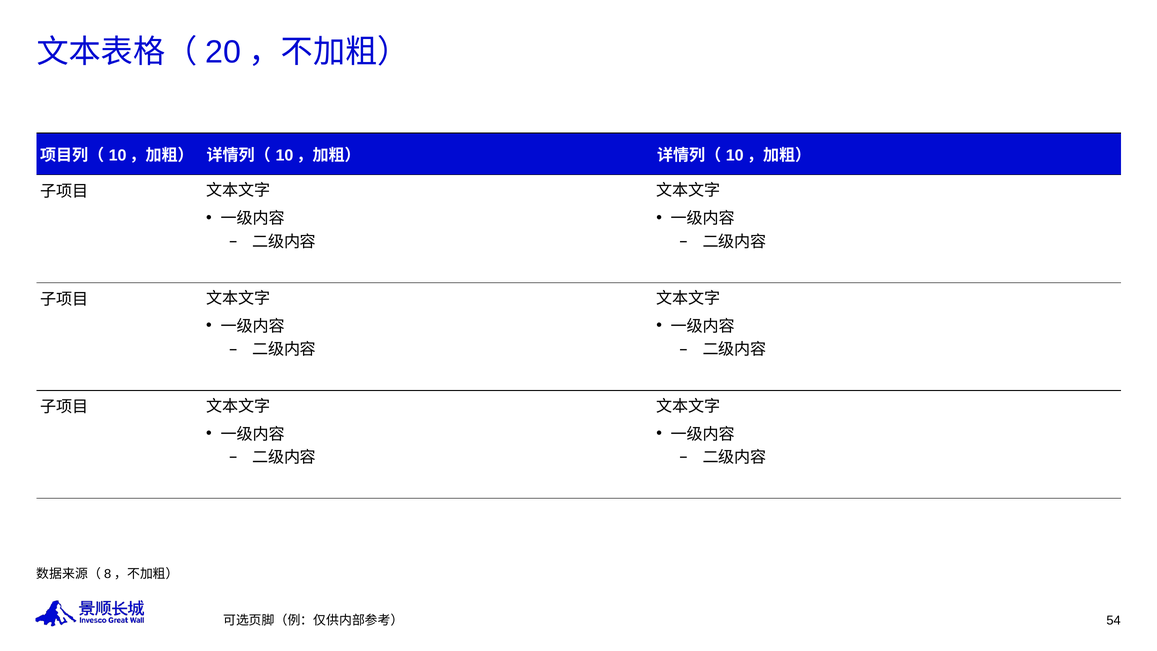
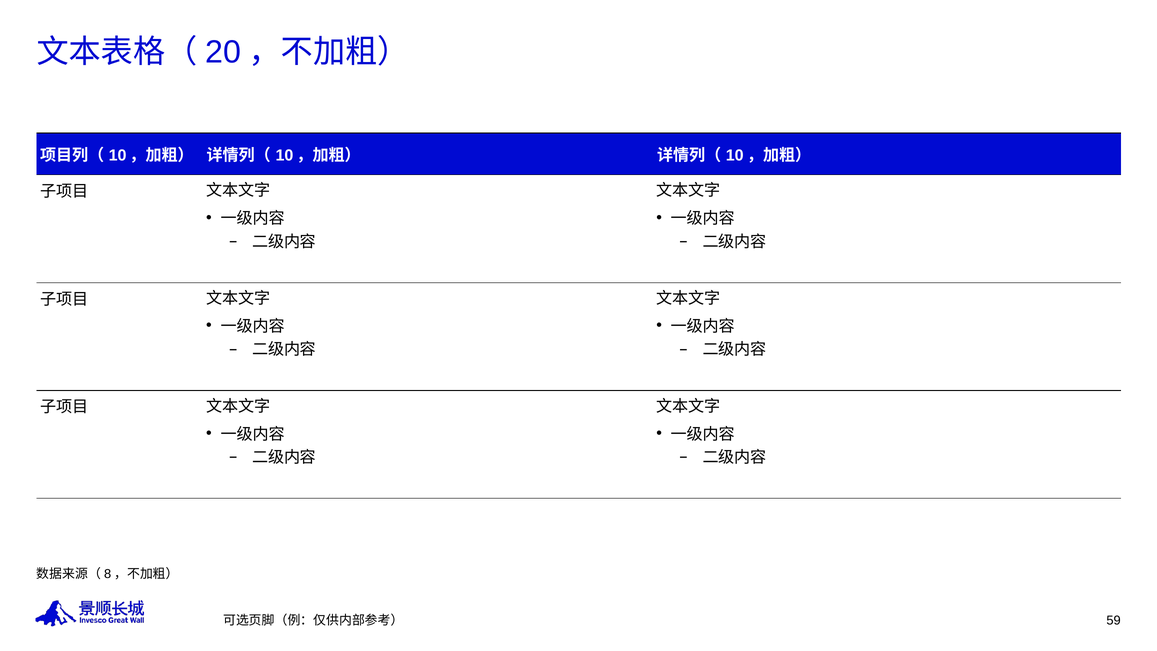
54: 54 -> 59
